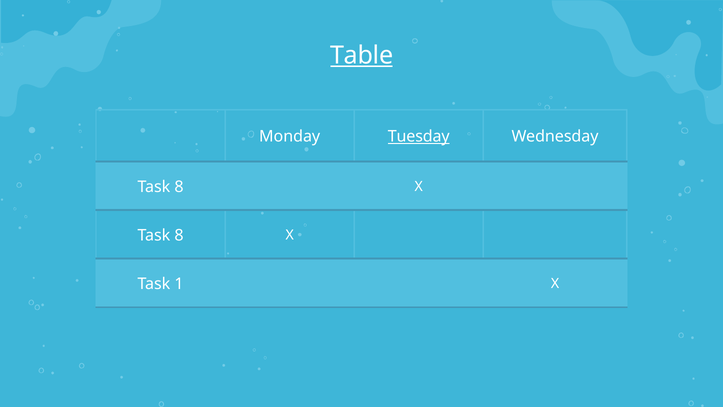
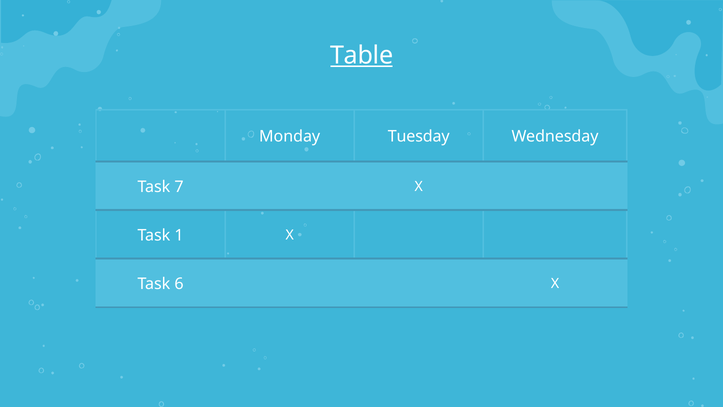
Tuesday underline: present -> none
8 at (179, 187): 8 -> 7
8 at (179, 235): 8 -> 1
1: 1 -> 6
